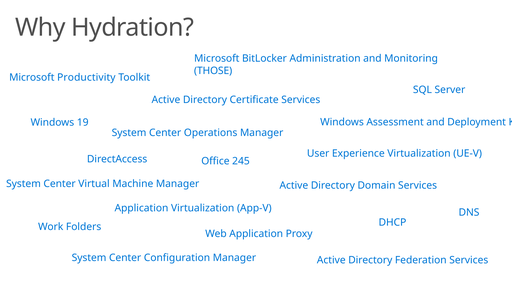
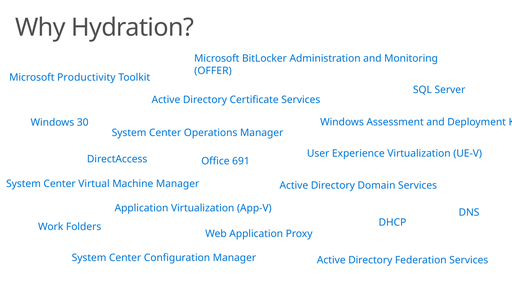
THOSE: THOSE -> OFFER
19: 19 -> 30
245: 245 -> 691
